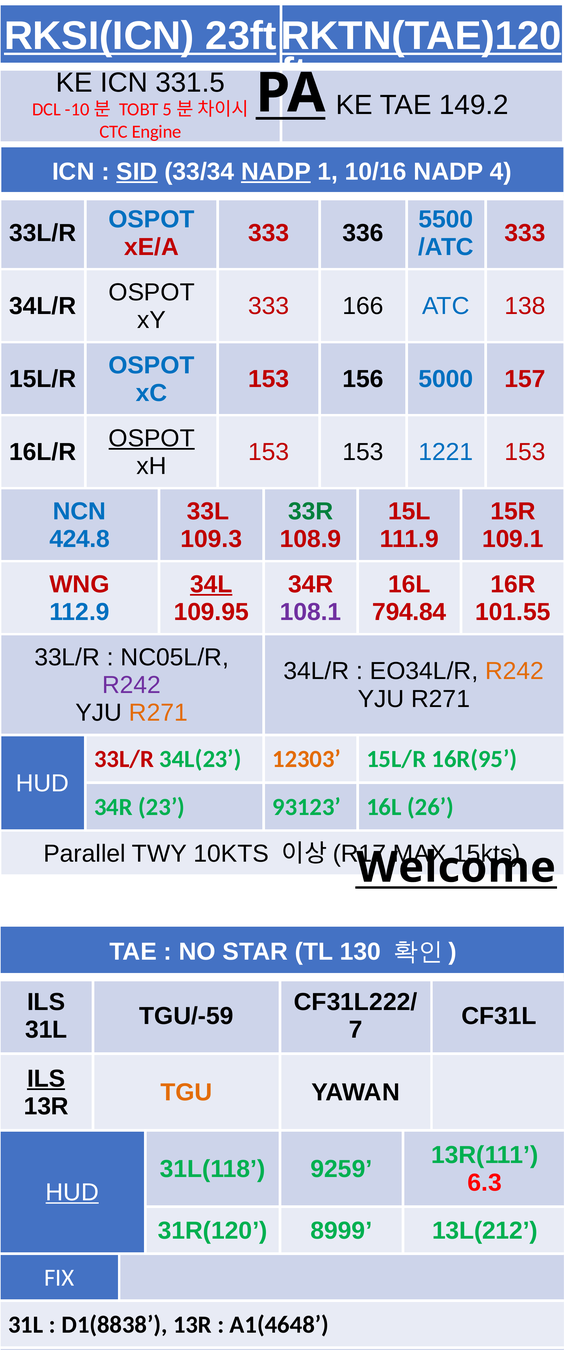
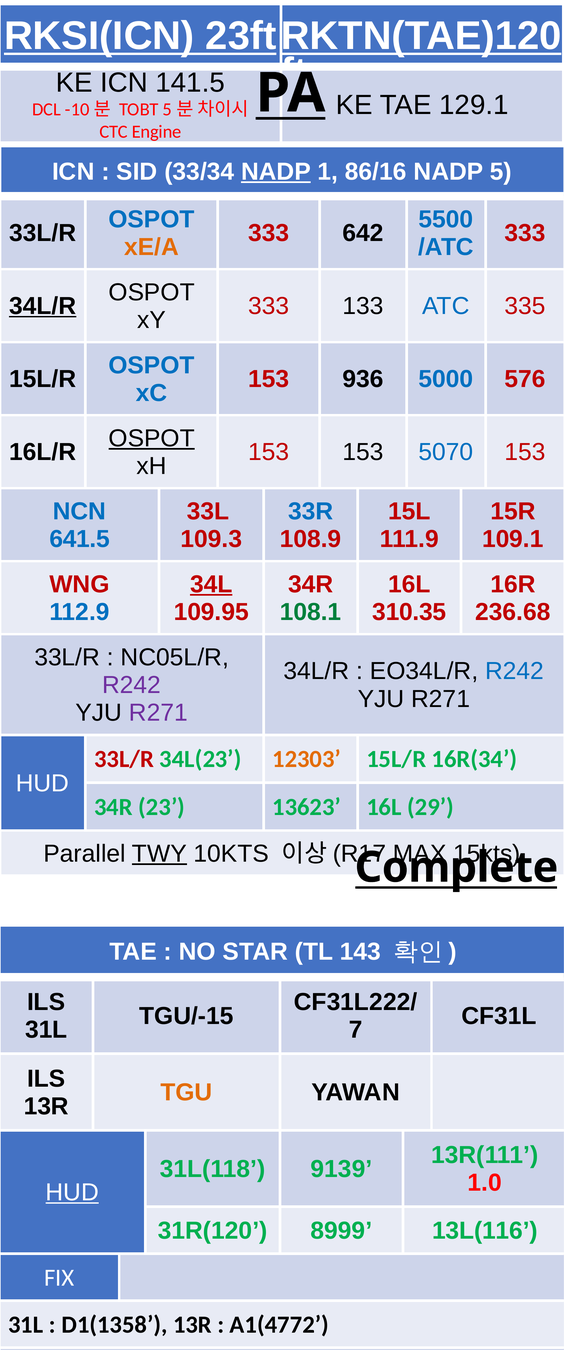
331.5: 331.5 -> 141.5
149.2: 149.2 -> 129.1
SID underline: present -> none
10/16: 10/16 -> 86/16
NADP 4: 4 -> 5
336: 336 -> 642
xE/A colour: red -> orange
34L/R at (43, 306) underline: none -> present
166: 166 -> 133
138: 138 -> 335
156: 156 -> 936
157: 157 -> 576
1221: 1221 -> 5070
33R colour: green -> blue
424.8: 424.8 -> 641.5
108.1 colour: purple -> green
794.84: 794.84 -> 310.35
101.55: 101.55 -> 236.68
R242 at (515, 671) colour: orange -> blue
R271 at (158, 712) colour: orange -> purple
16R(95: 16R(95 -> 16R(34
93123: 93123 -> 13623
26: 26 -> 29
TWY underline: none -> present
Welcome: Welcome -> Complete
130: 130 -> 143
TGU/-59: TGU/-59 -> TGU/-15
ILS at (46, 1078) underline: present -> none
9259: 9259 -> 9139
6.3: 6.3 -> 1.0
13L(212: 13L(212 -> 13L(116
D1(8838: D1(8838 -> D1(1358
A1(4648: A1(4648 -> A1(4772
